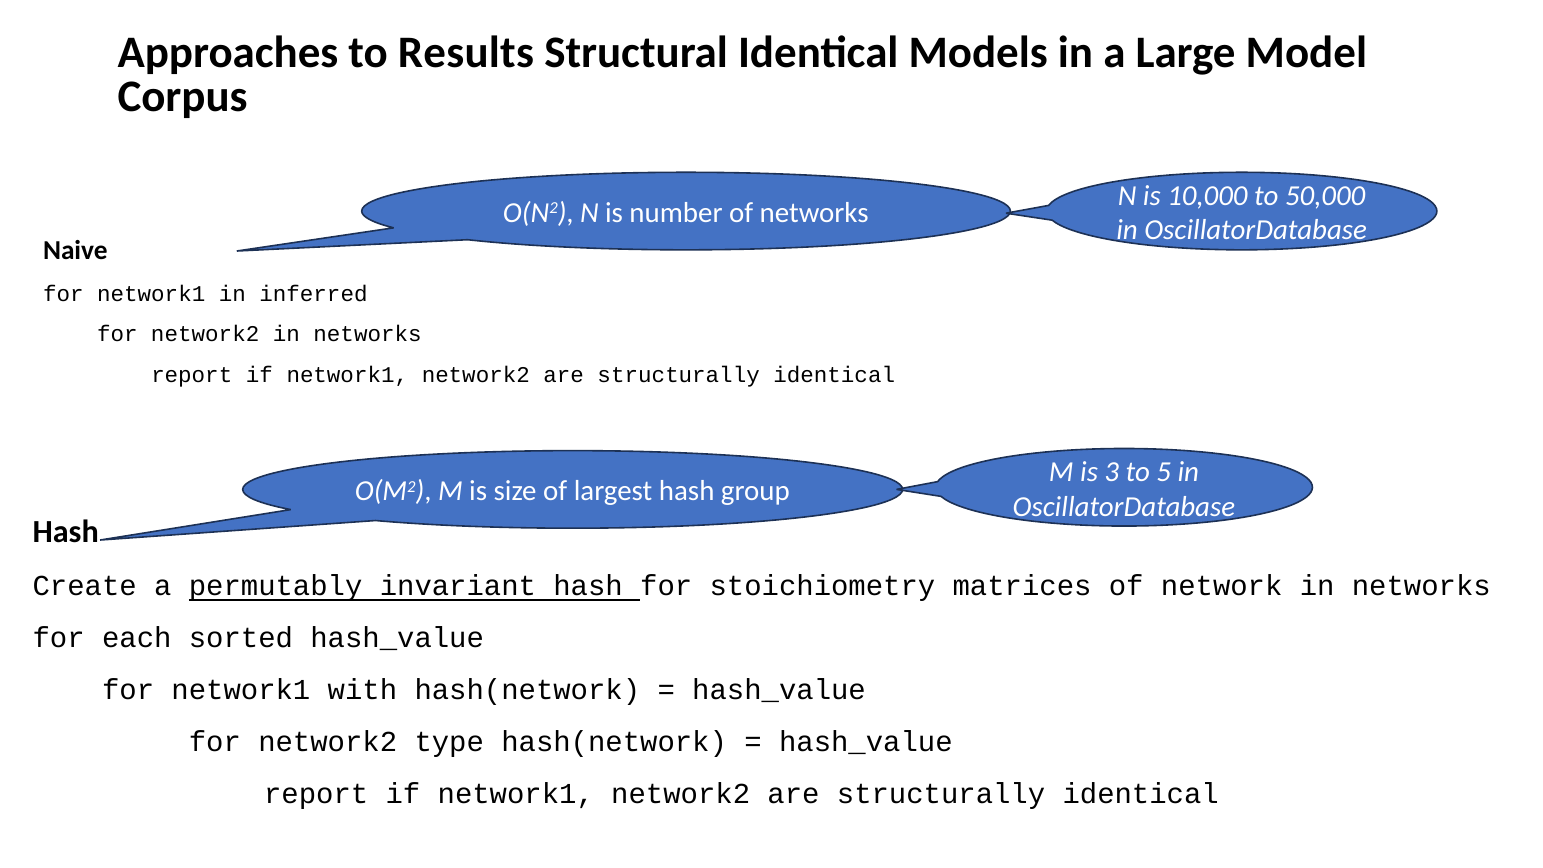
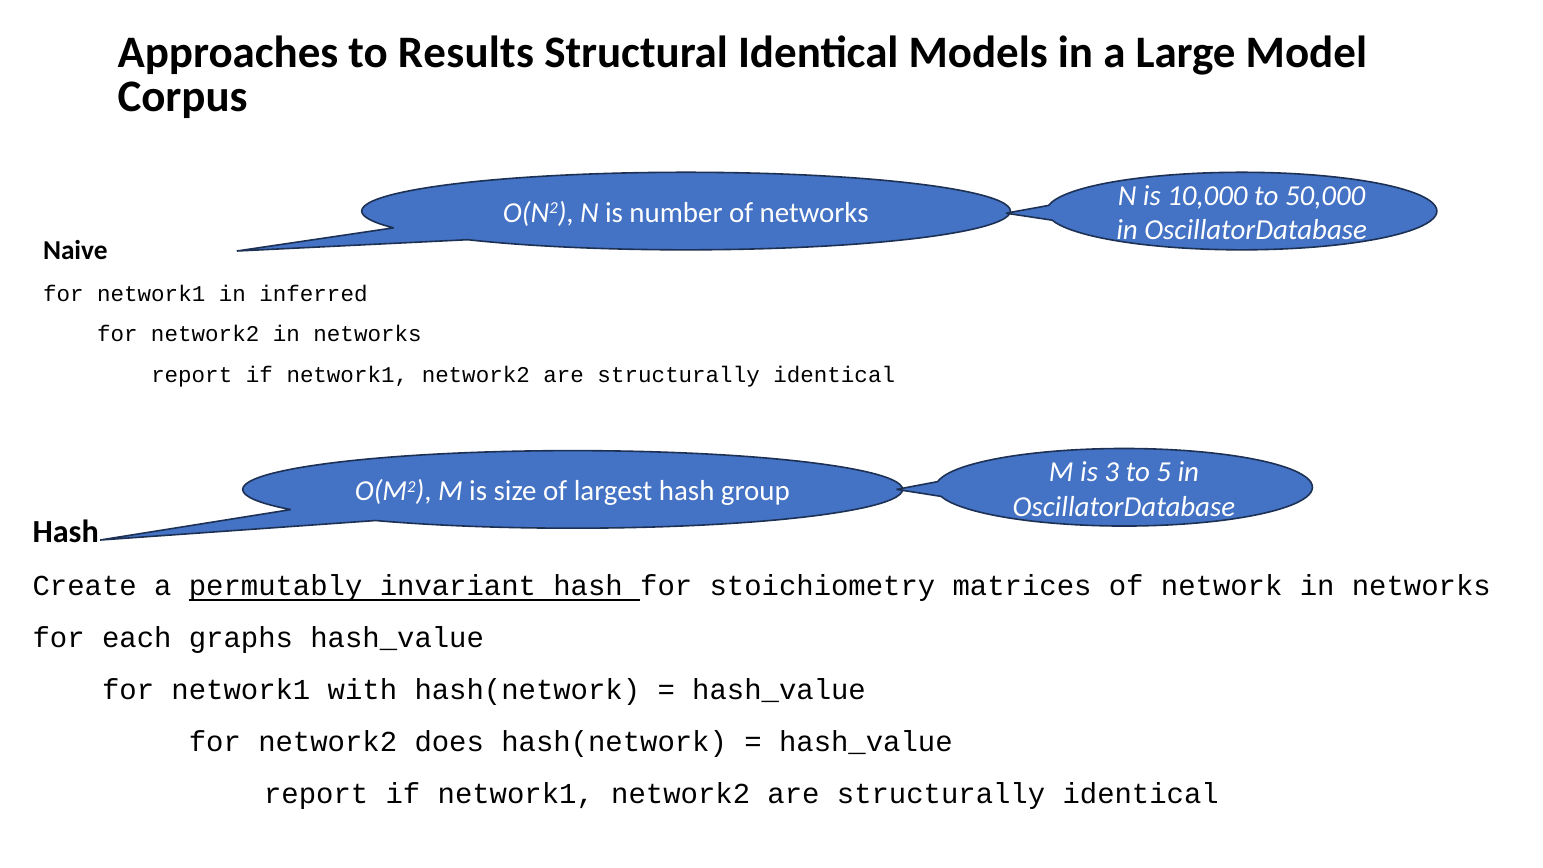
sorted: sorted -> graphs
type: type -> does
